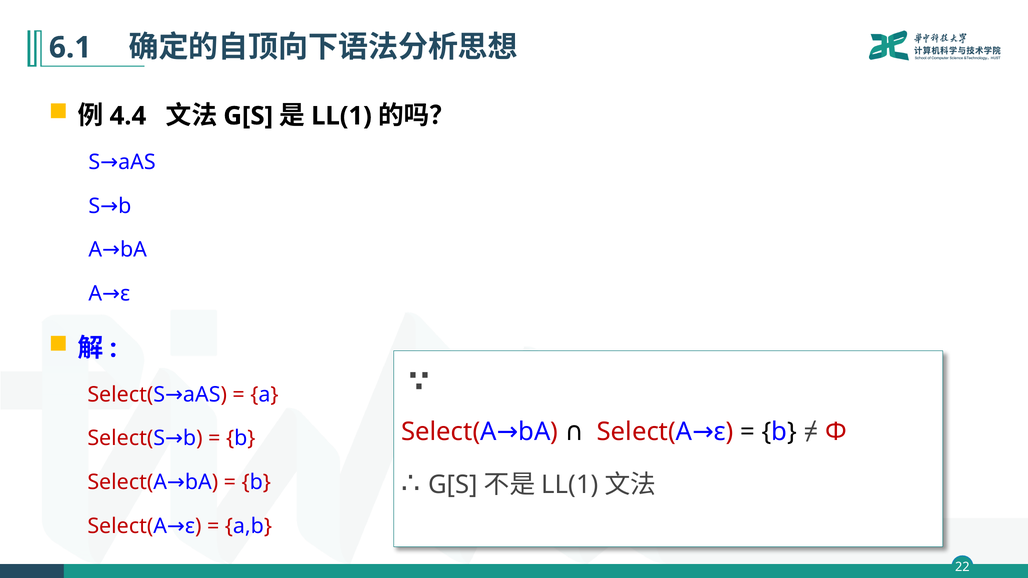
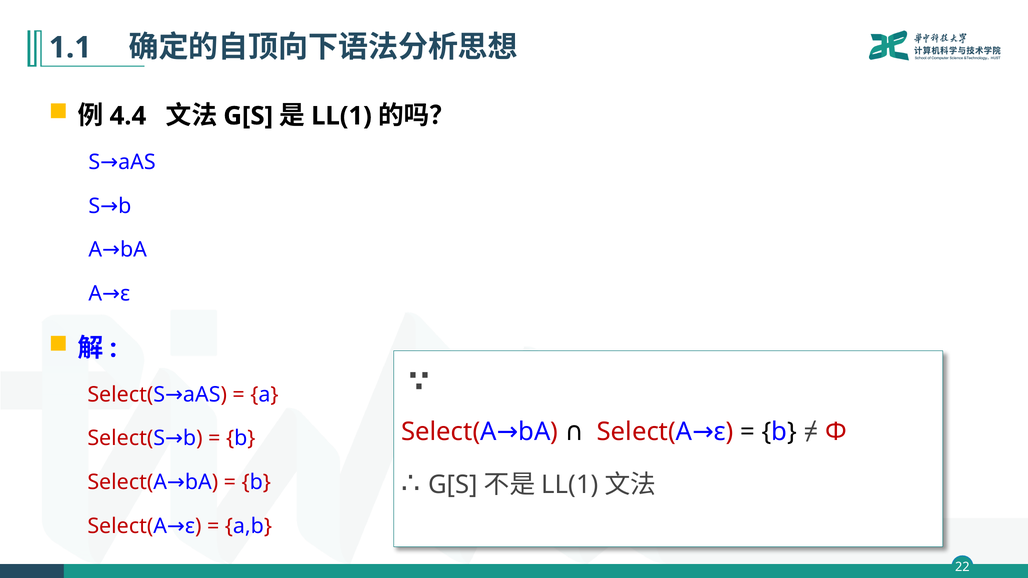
6.1: 6.1 -> 1.1
